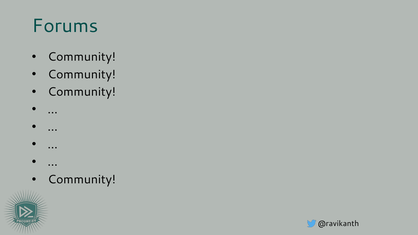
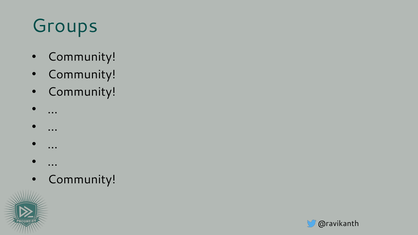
Forums: Forums -> Groups
